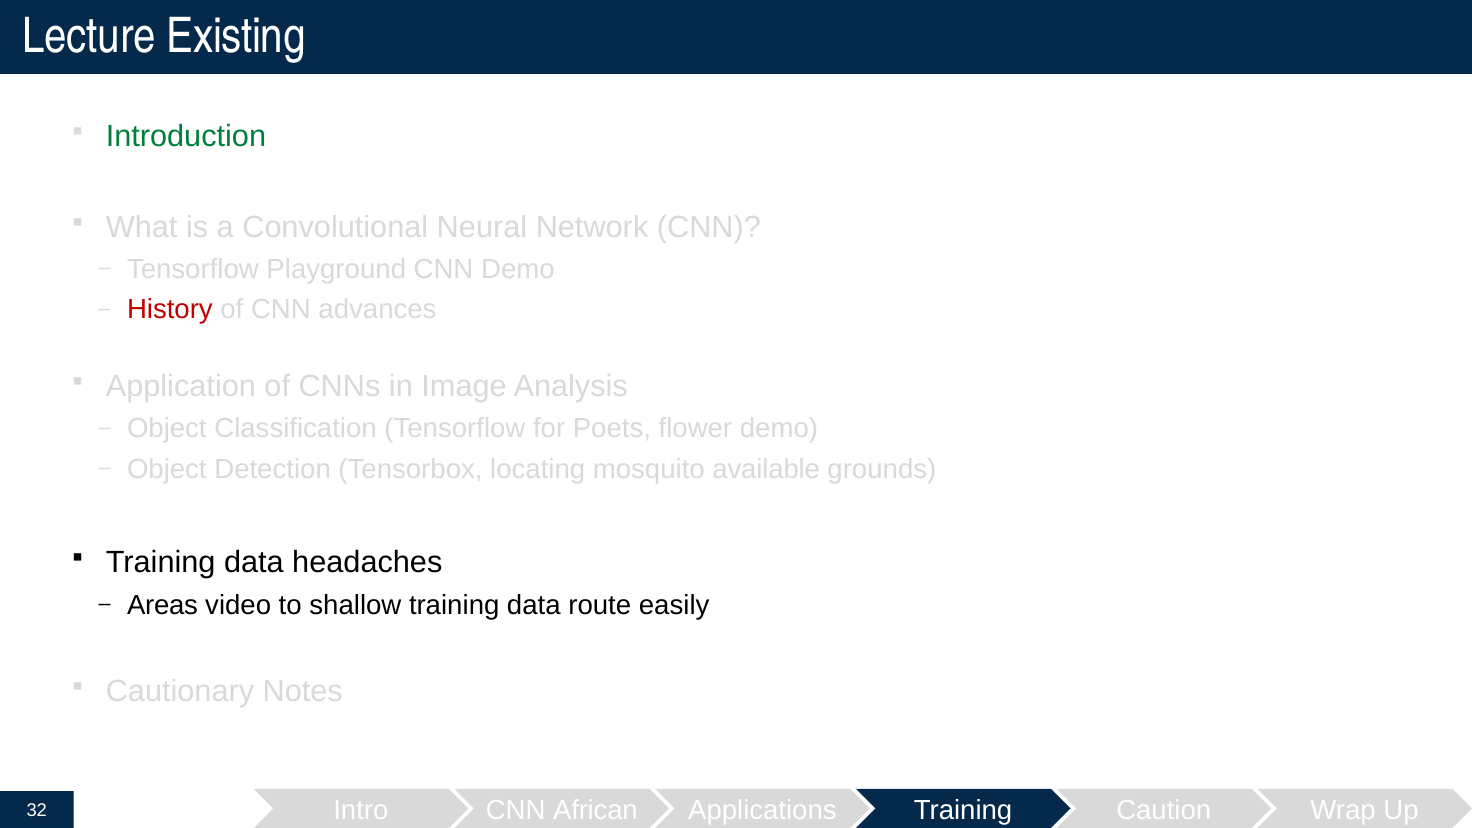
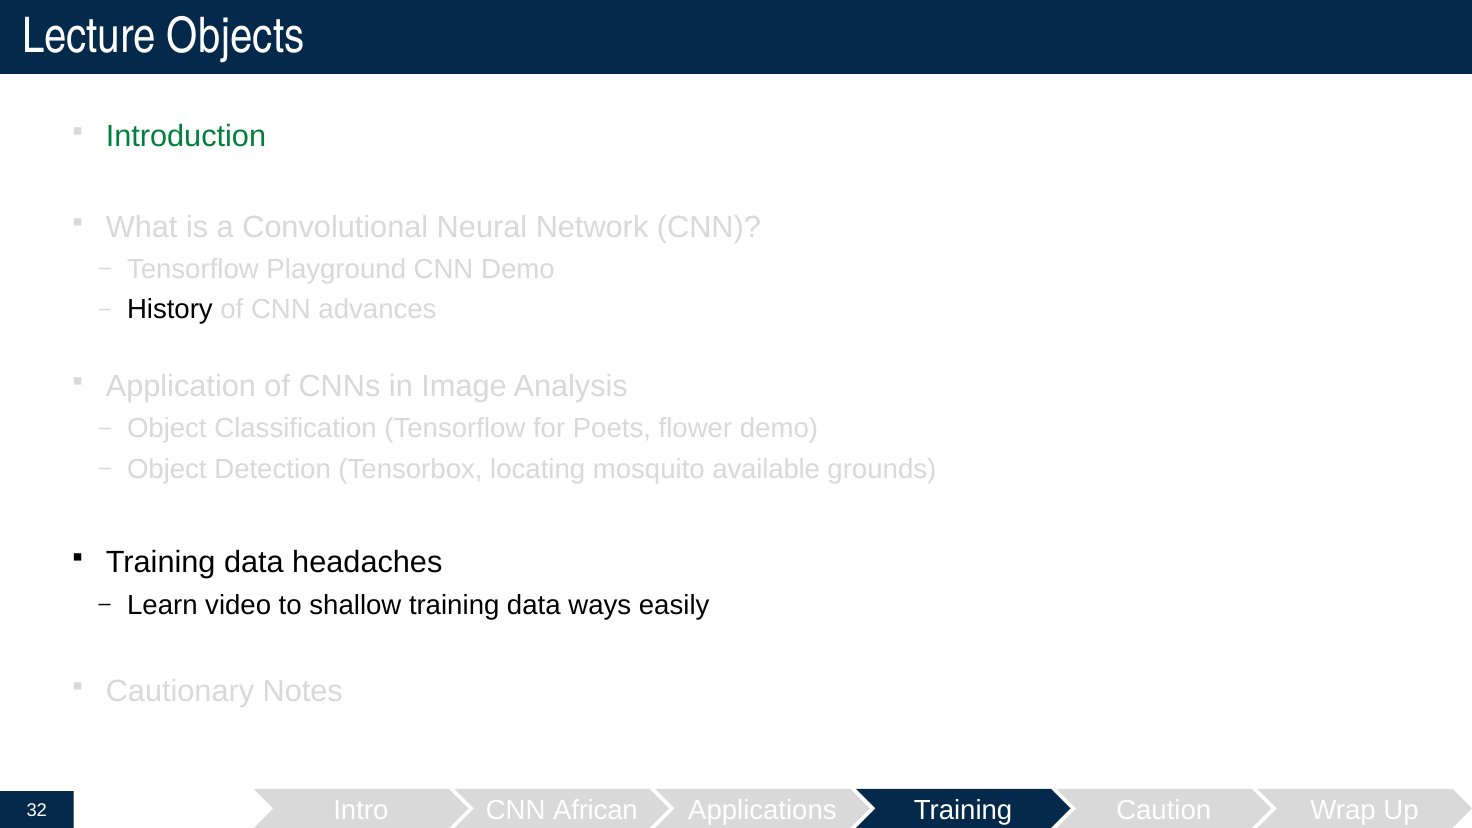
Existing: Existing -> Objects
History colour: red -> black
Areas: Areas -> Learn
route: route -> ways
